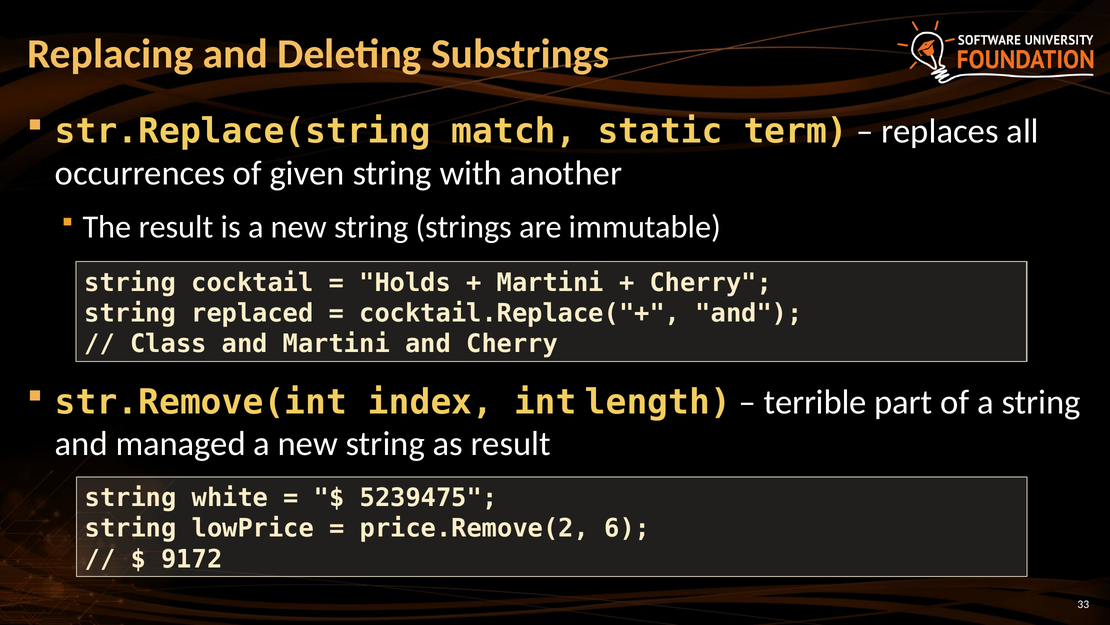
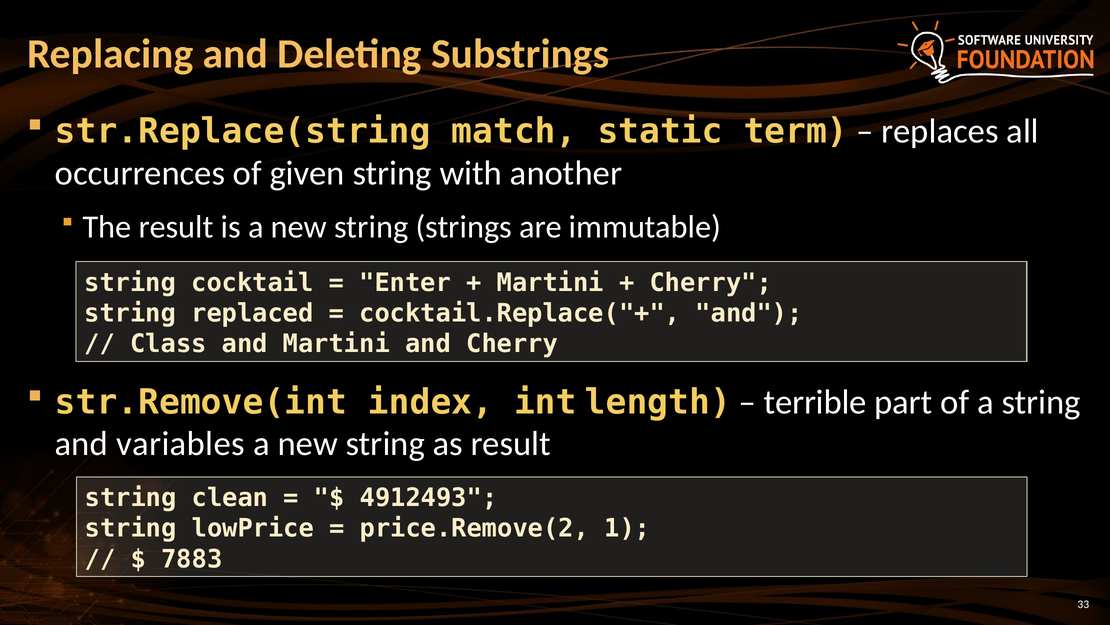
Holds: Holds -> Enter
managed: managed -> variables
white: white -> clean
5239475: 5239475 -> 4912493
6: 6 -> 1
9172: 9172 -> 7883
